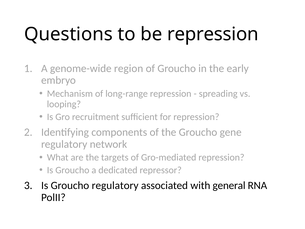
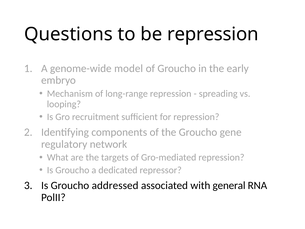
region: region -> model
Groucho regulatory: regulatory -> addressed
